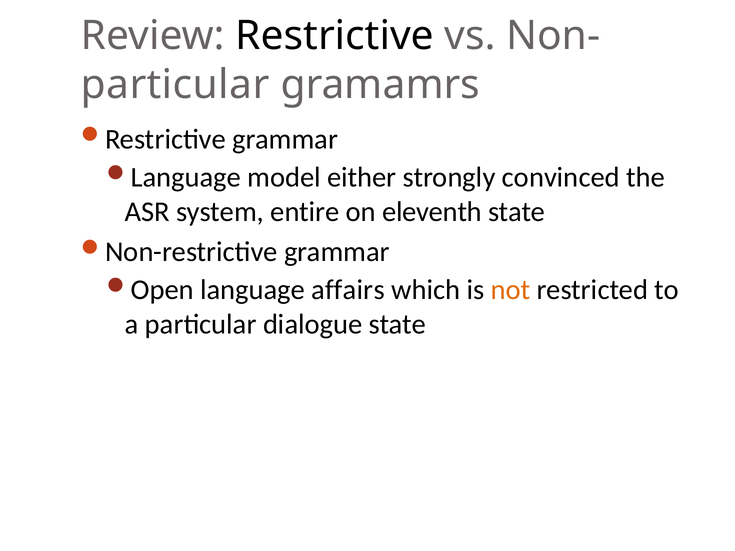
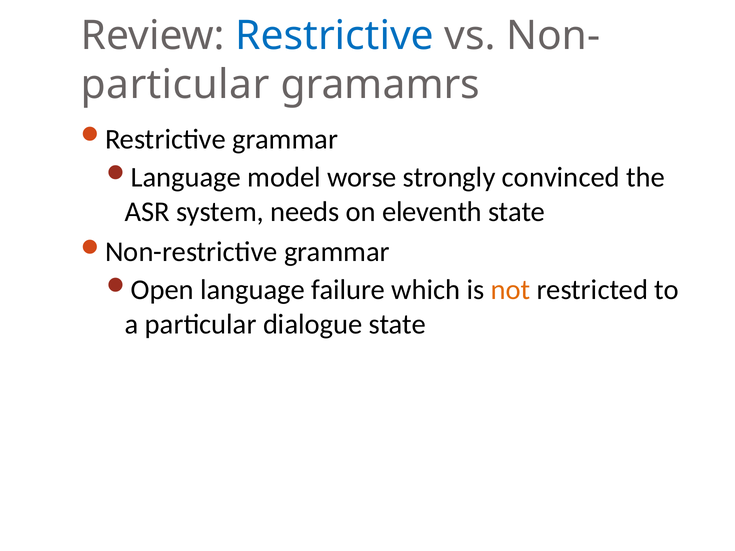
Restrictive colour: black -> blue
either: either -> worse
entire: entire -> needs
affairs: affairs -> failure
